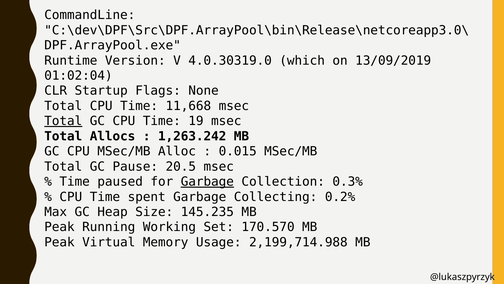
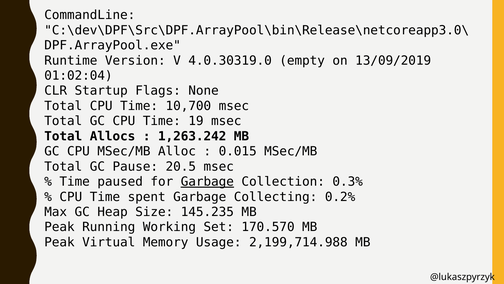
which: which -> empty
11,668: 11,668 -> 10,700
Total at (63, 121) underline: present -> none
